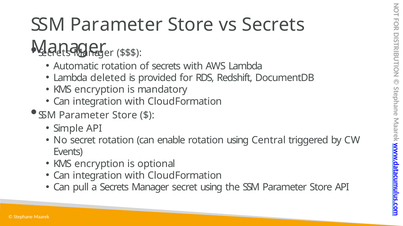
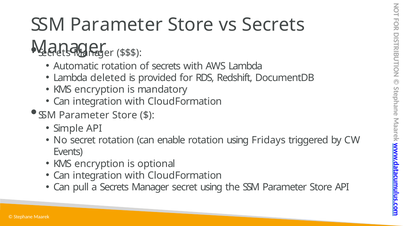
Central: Central -> Fridays
